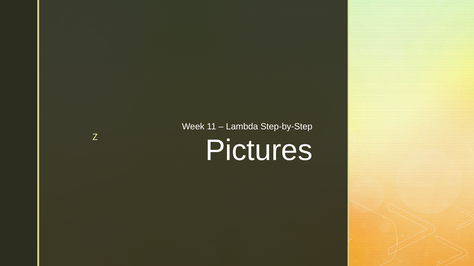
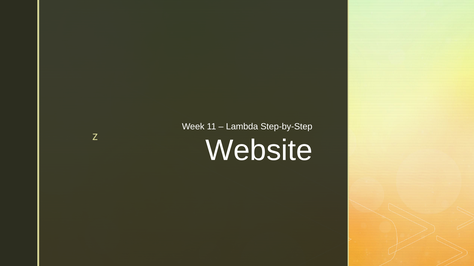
Pictures: Pictures -> Website
